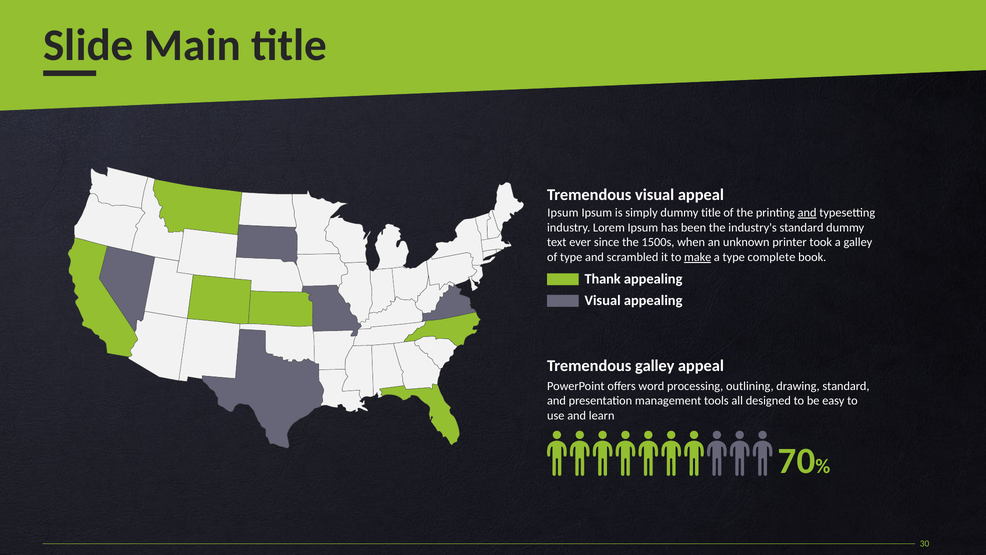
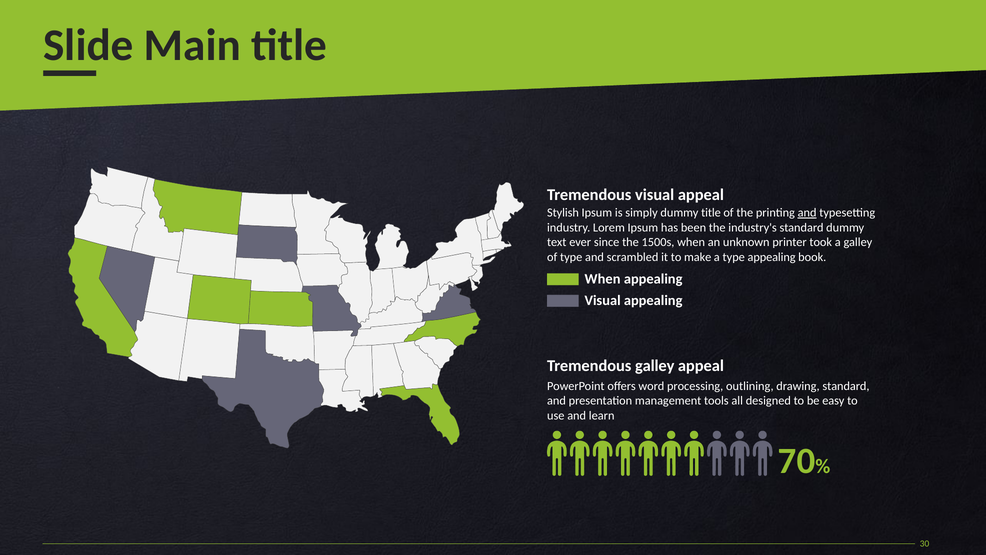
Ipsum at (563, 213): Ipsum -> Stylish
make underline: present -> none
type complete: complete -> appealing
Thank at (603, 279): Thank -> When
